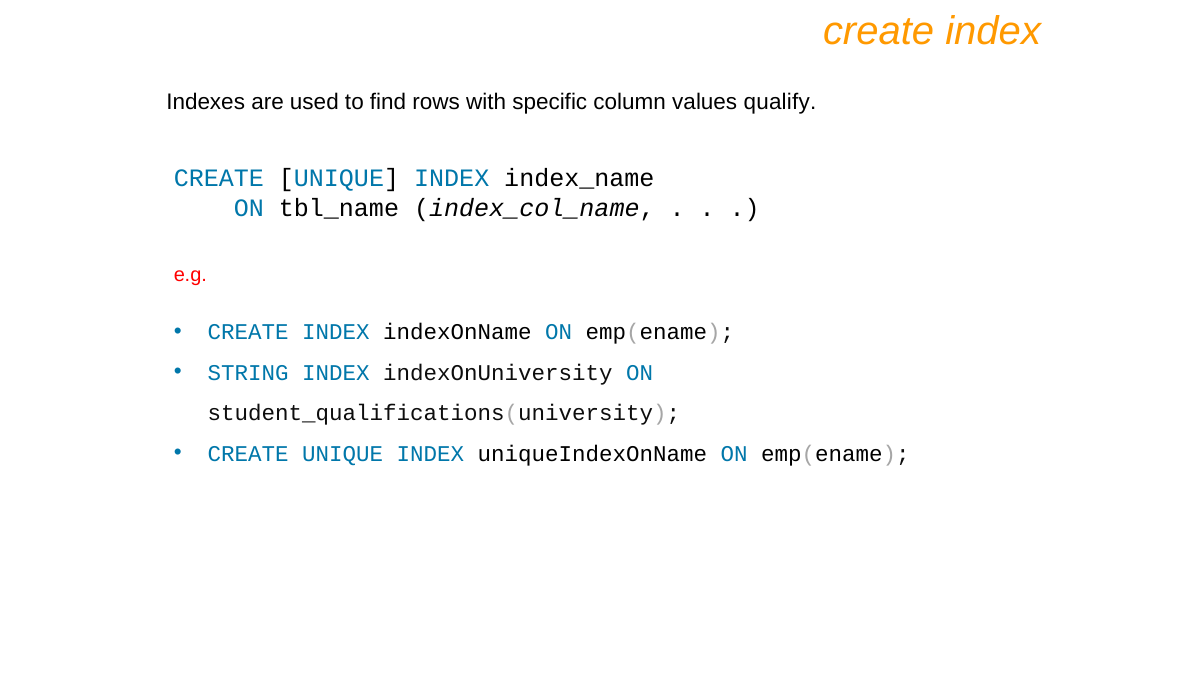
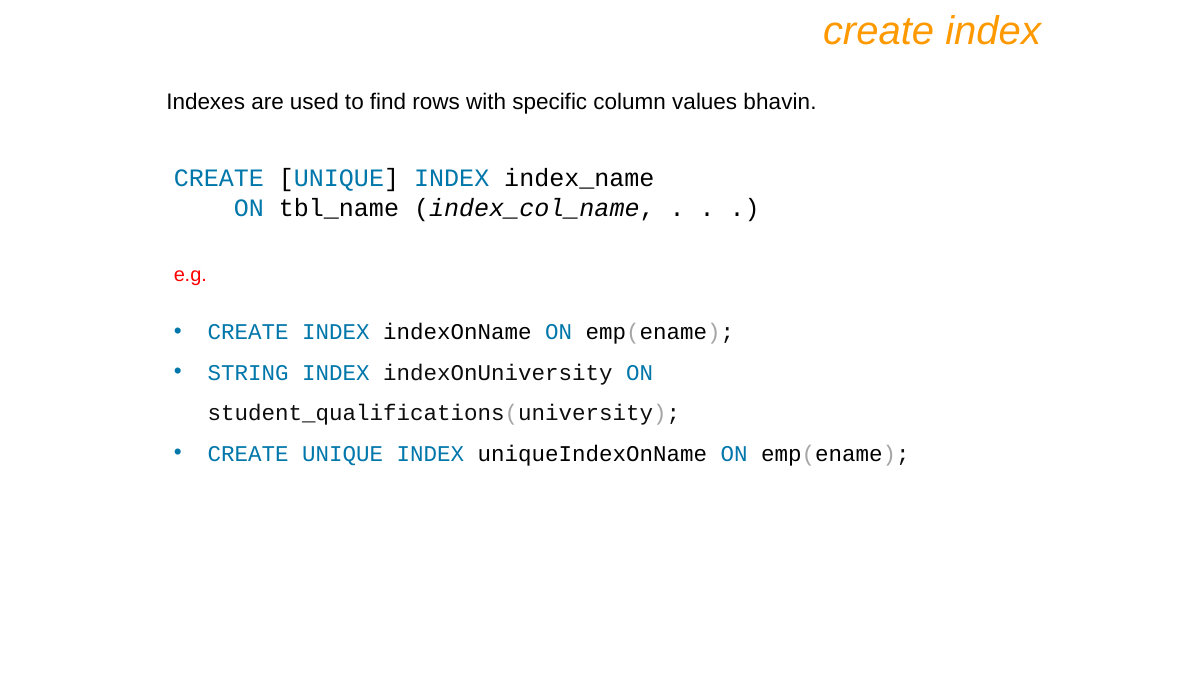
qualify: qualify -> bhavin
